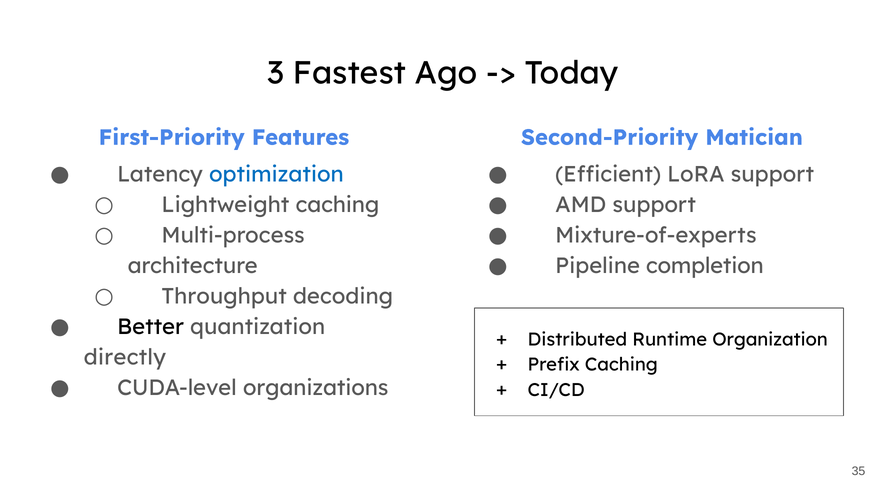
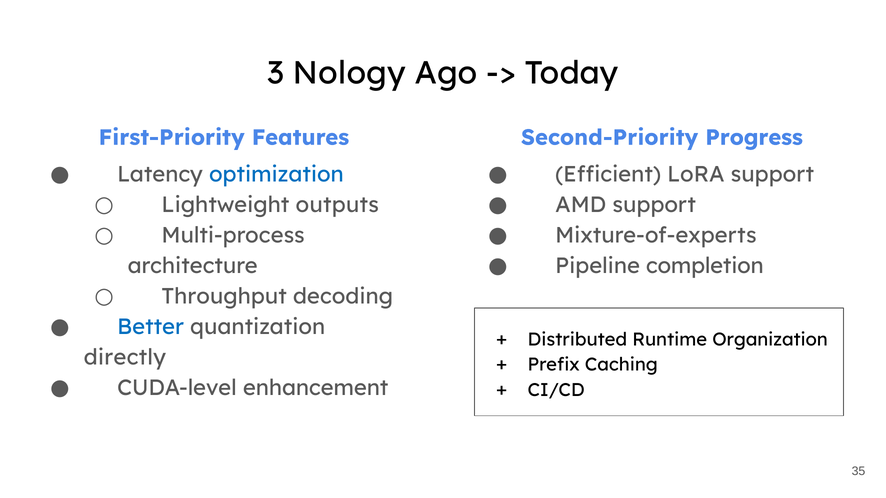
Fastest: Fastest -> Nology
Matician: Matician -> Progress
Lightweight caching: caching -> outputs
Better colour: black -> blue
organizations: organizations -> enhancement
